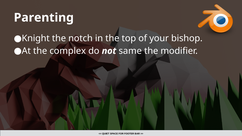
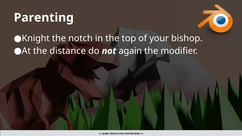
complex: complex -> distance
same: same -> again
